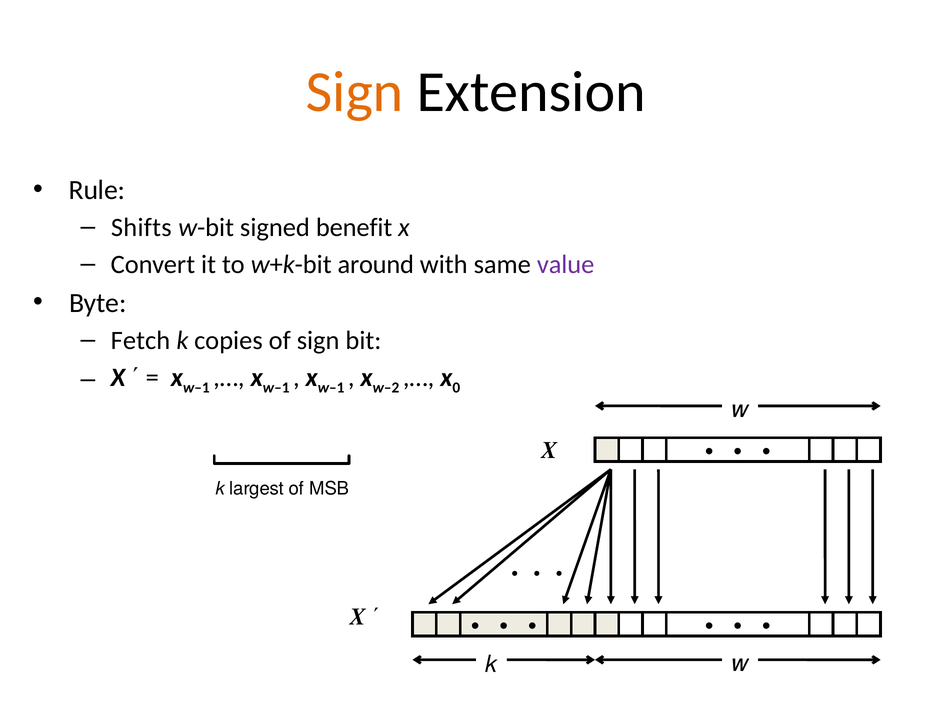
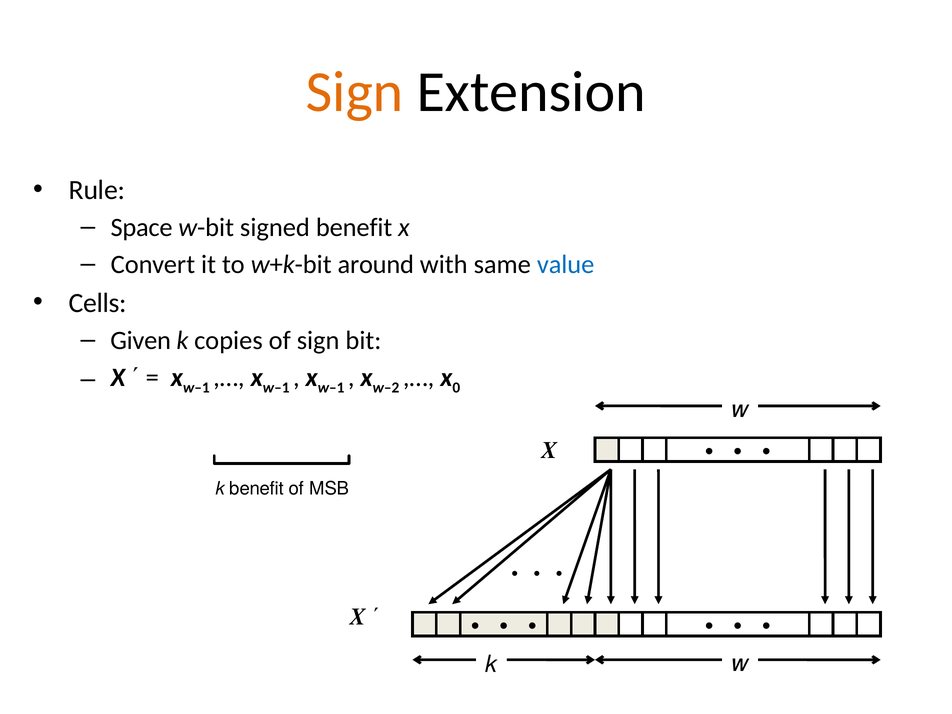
Shifts: Shifts -> Space
value colour: purple -> blue
Byte: Byte -> Cells
Fetch: Fetch -> Given
k largest: largest -> benefit
